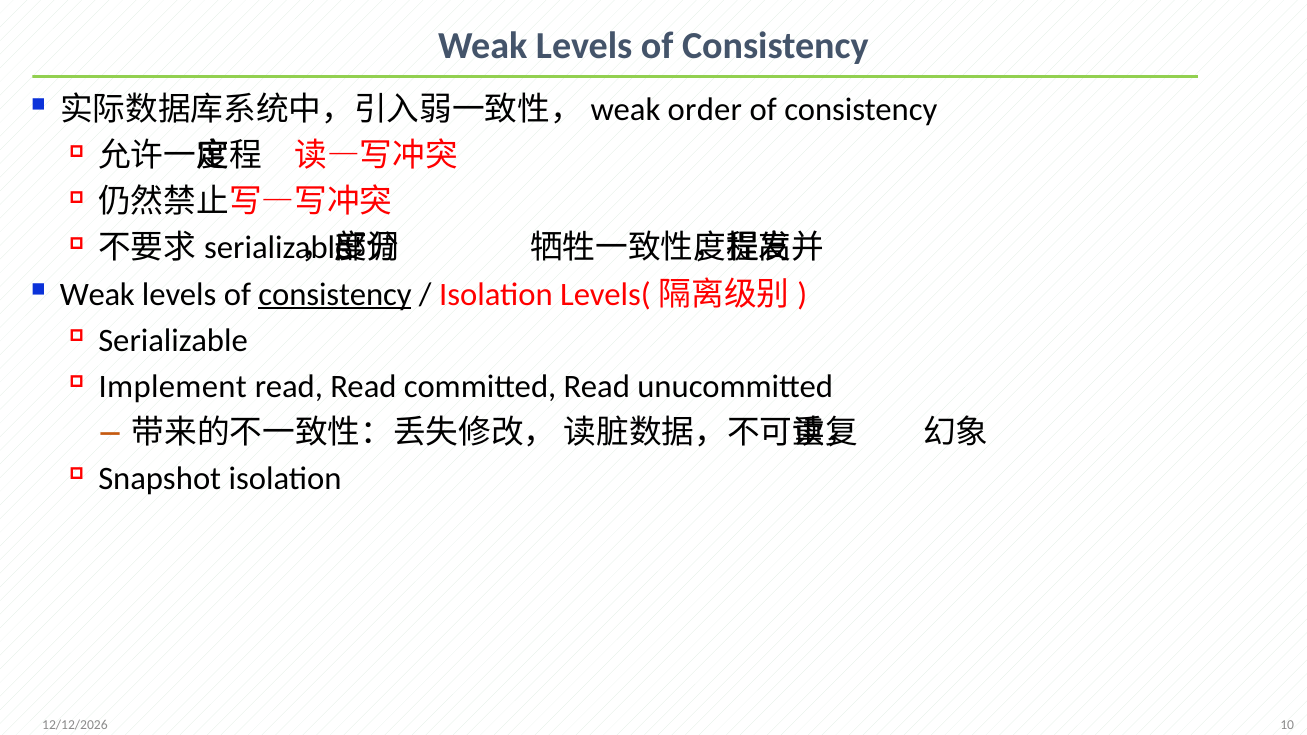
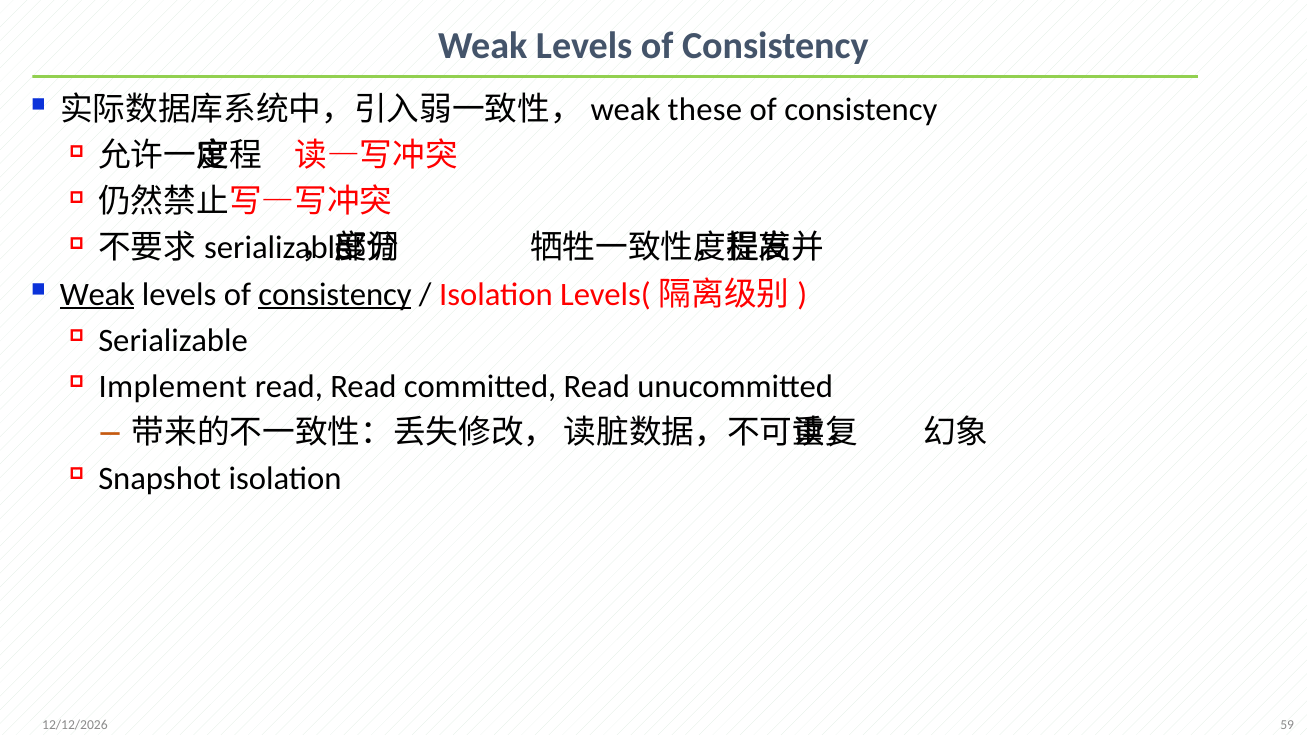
order: order -> these
Weak at (97, 294) underline: none -> present
10: 10 -> 59
